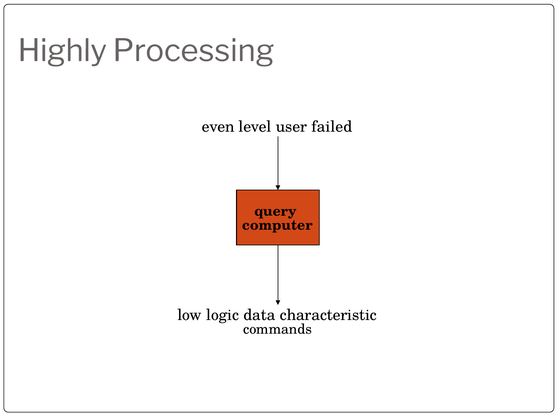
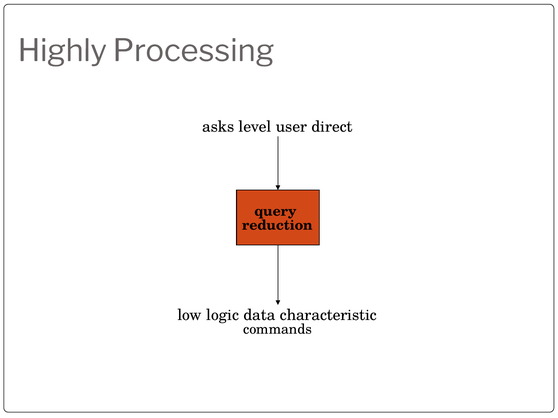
even: even -> asks
failed: failed -> direct
computer: computer -> reduction
